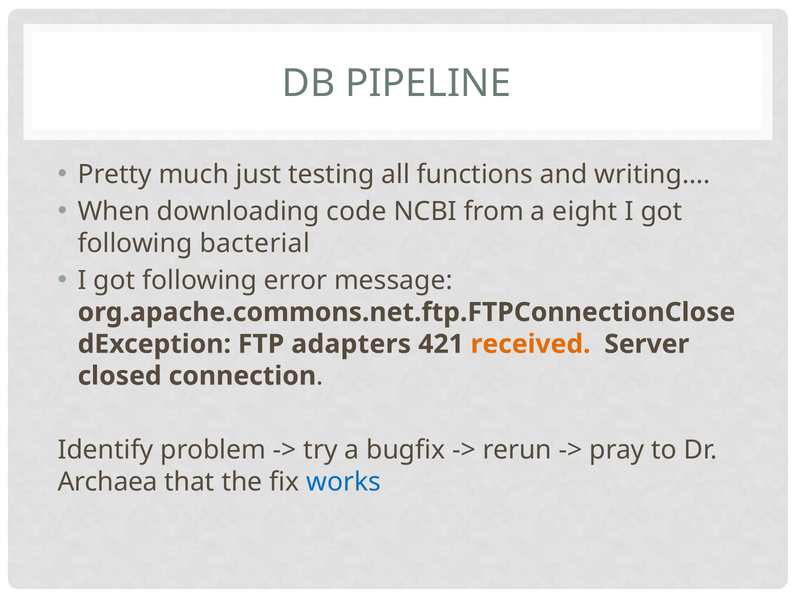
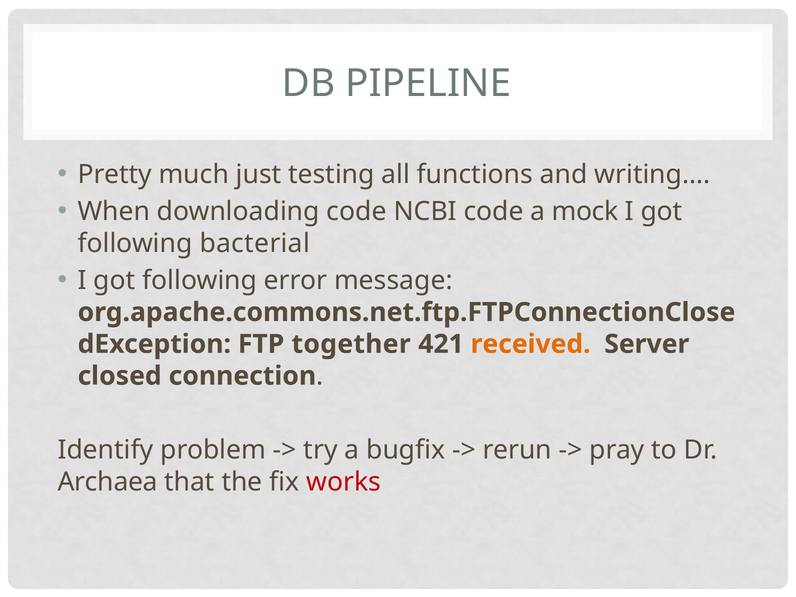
NCBI from: from -> code
eight: eight -> mock
adapters: adapters -> together
works colour: blue -> red
